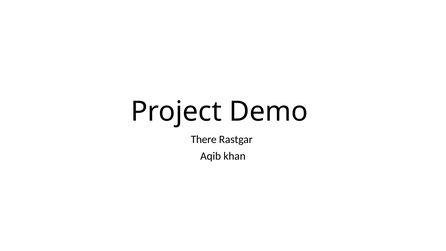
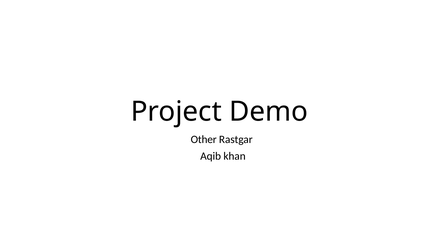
There: There -> Other
